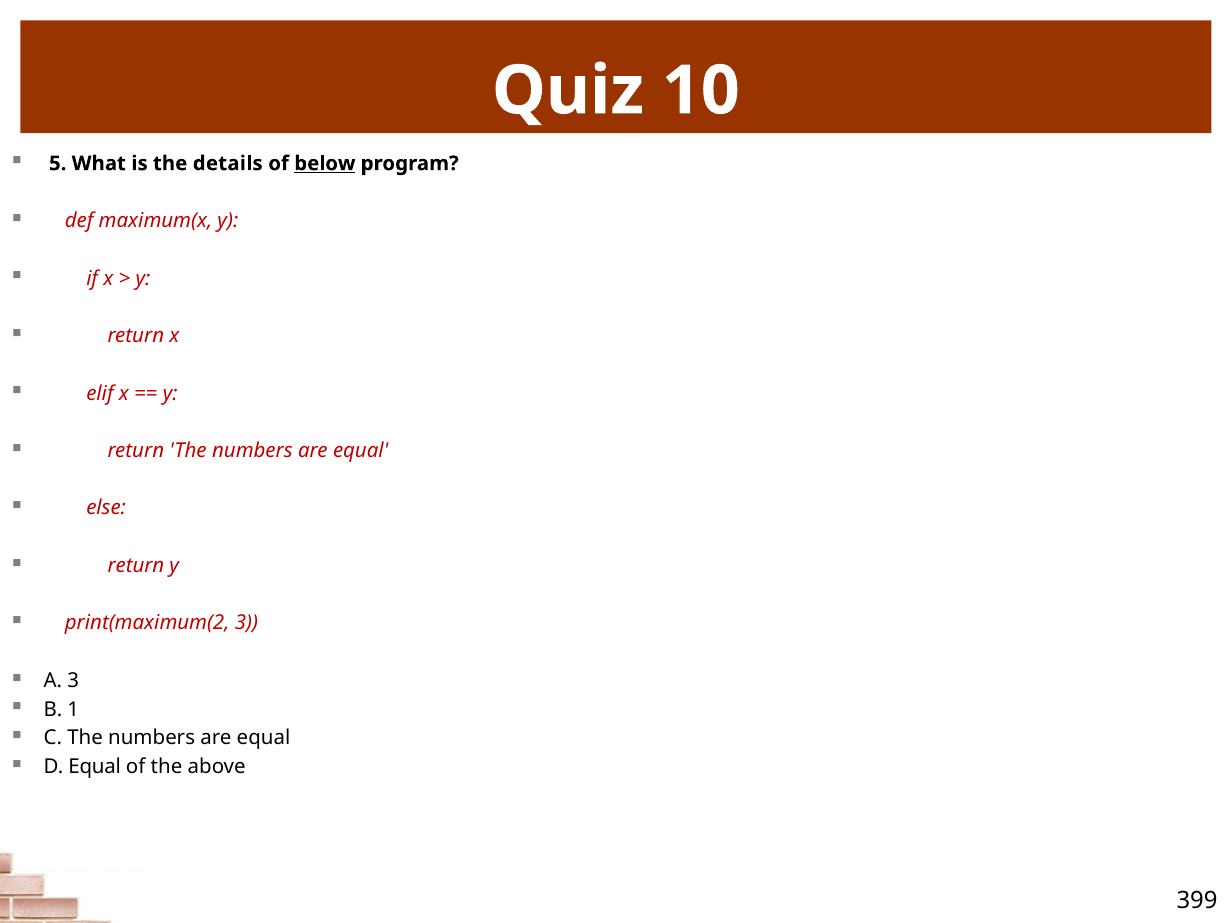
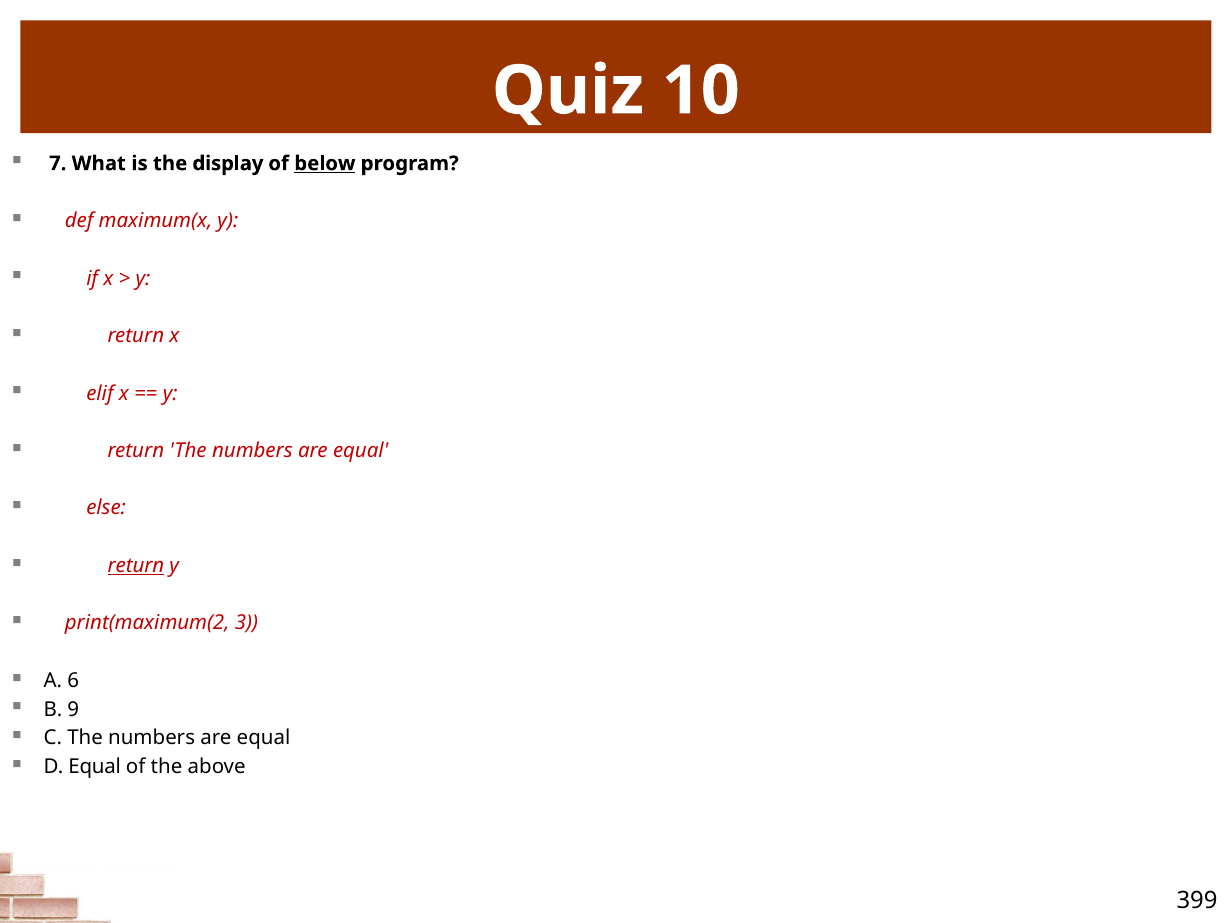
5: 5 -> 7
details: details -> display
return at (136, 565) underline: none -> present
A 3: 3 -> 6
1: 1 -> 9
